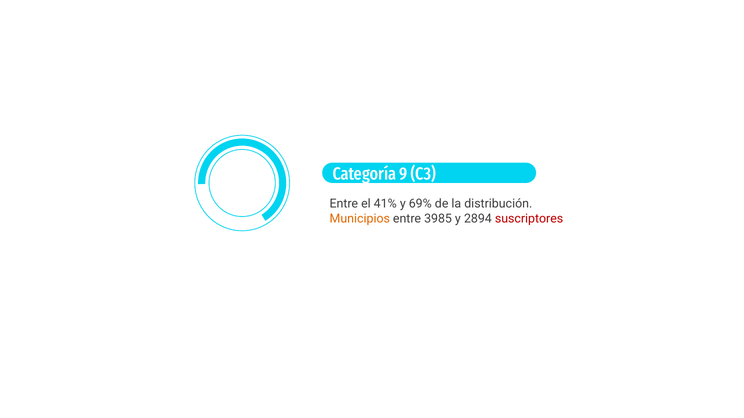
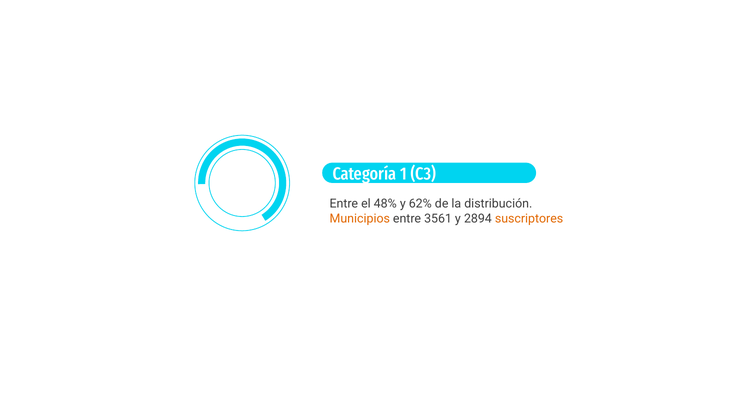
9: 9 -> 1
41%: 41% -> 48%
69%: 69% -> 62%
3985: 3985 -> 3561
suscriptores colour: red -> orange
